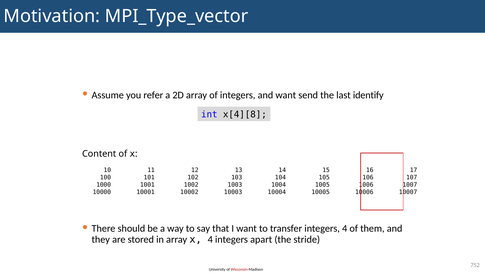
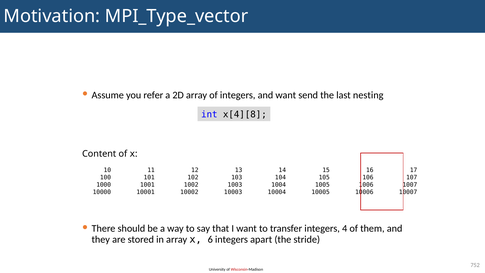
identify: identify -> nesting
x 4: 4 -> 6
